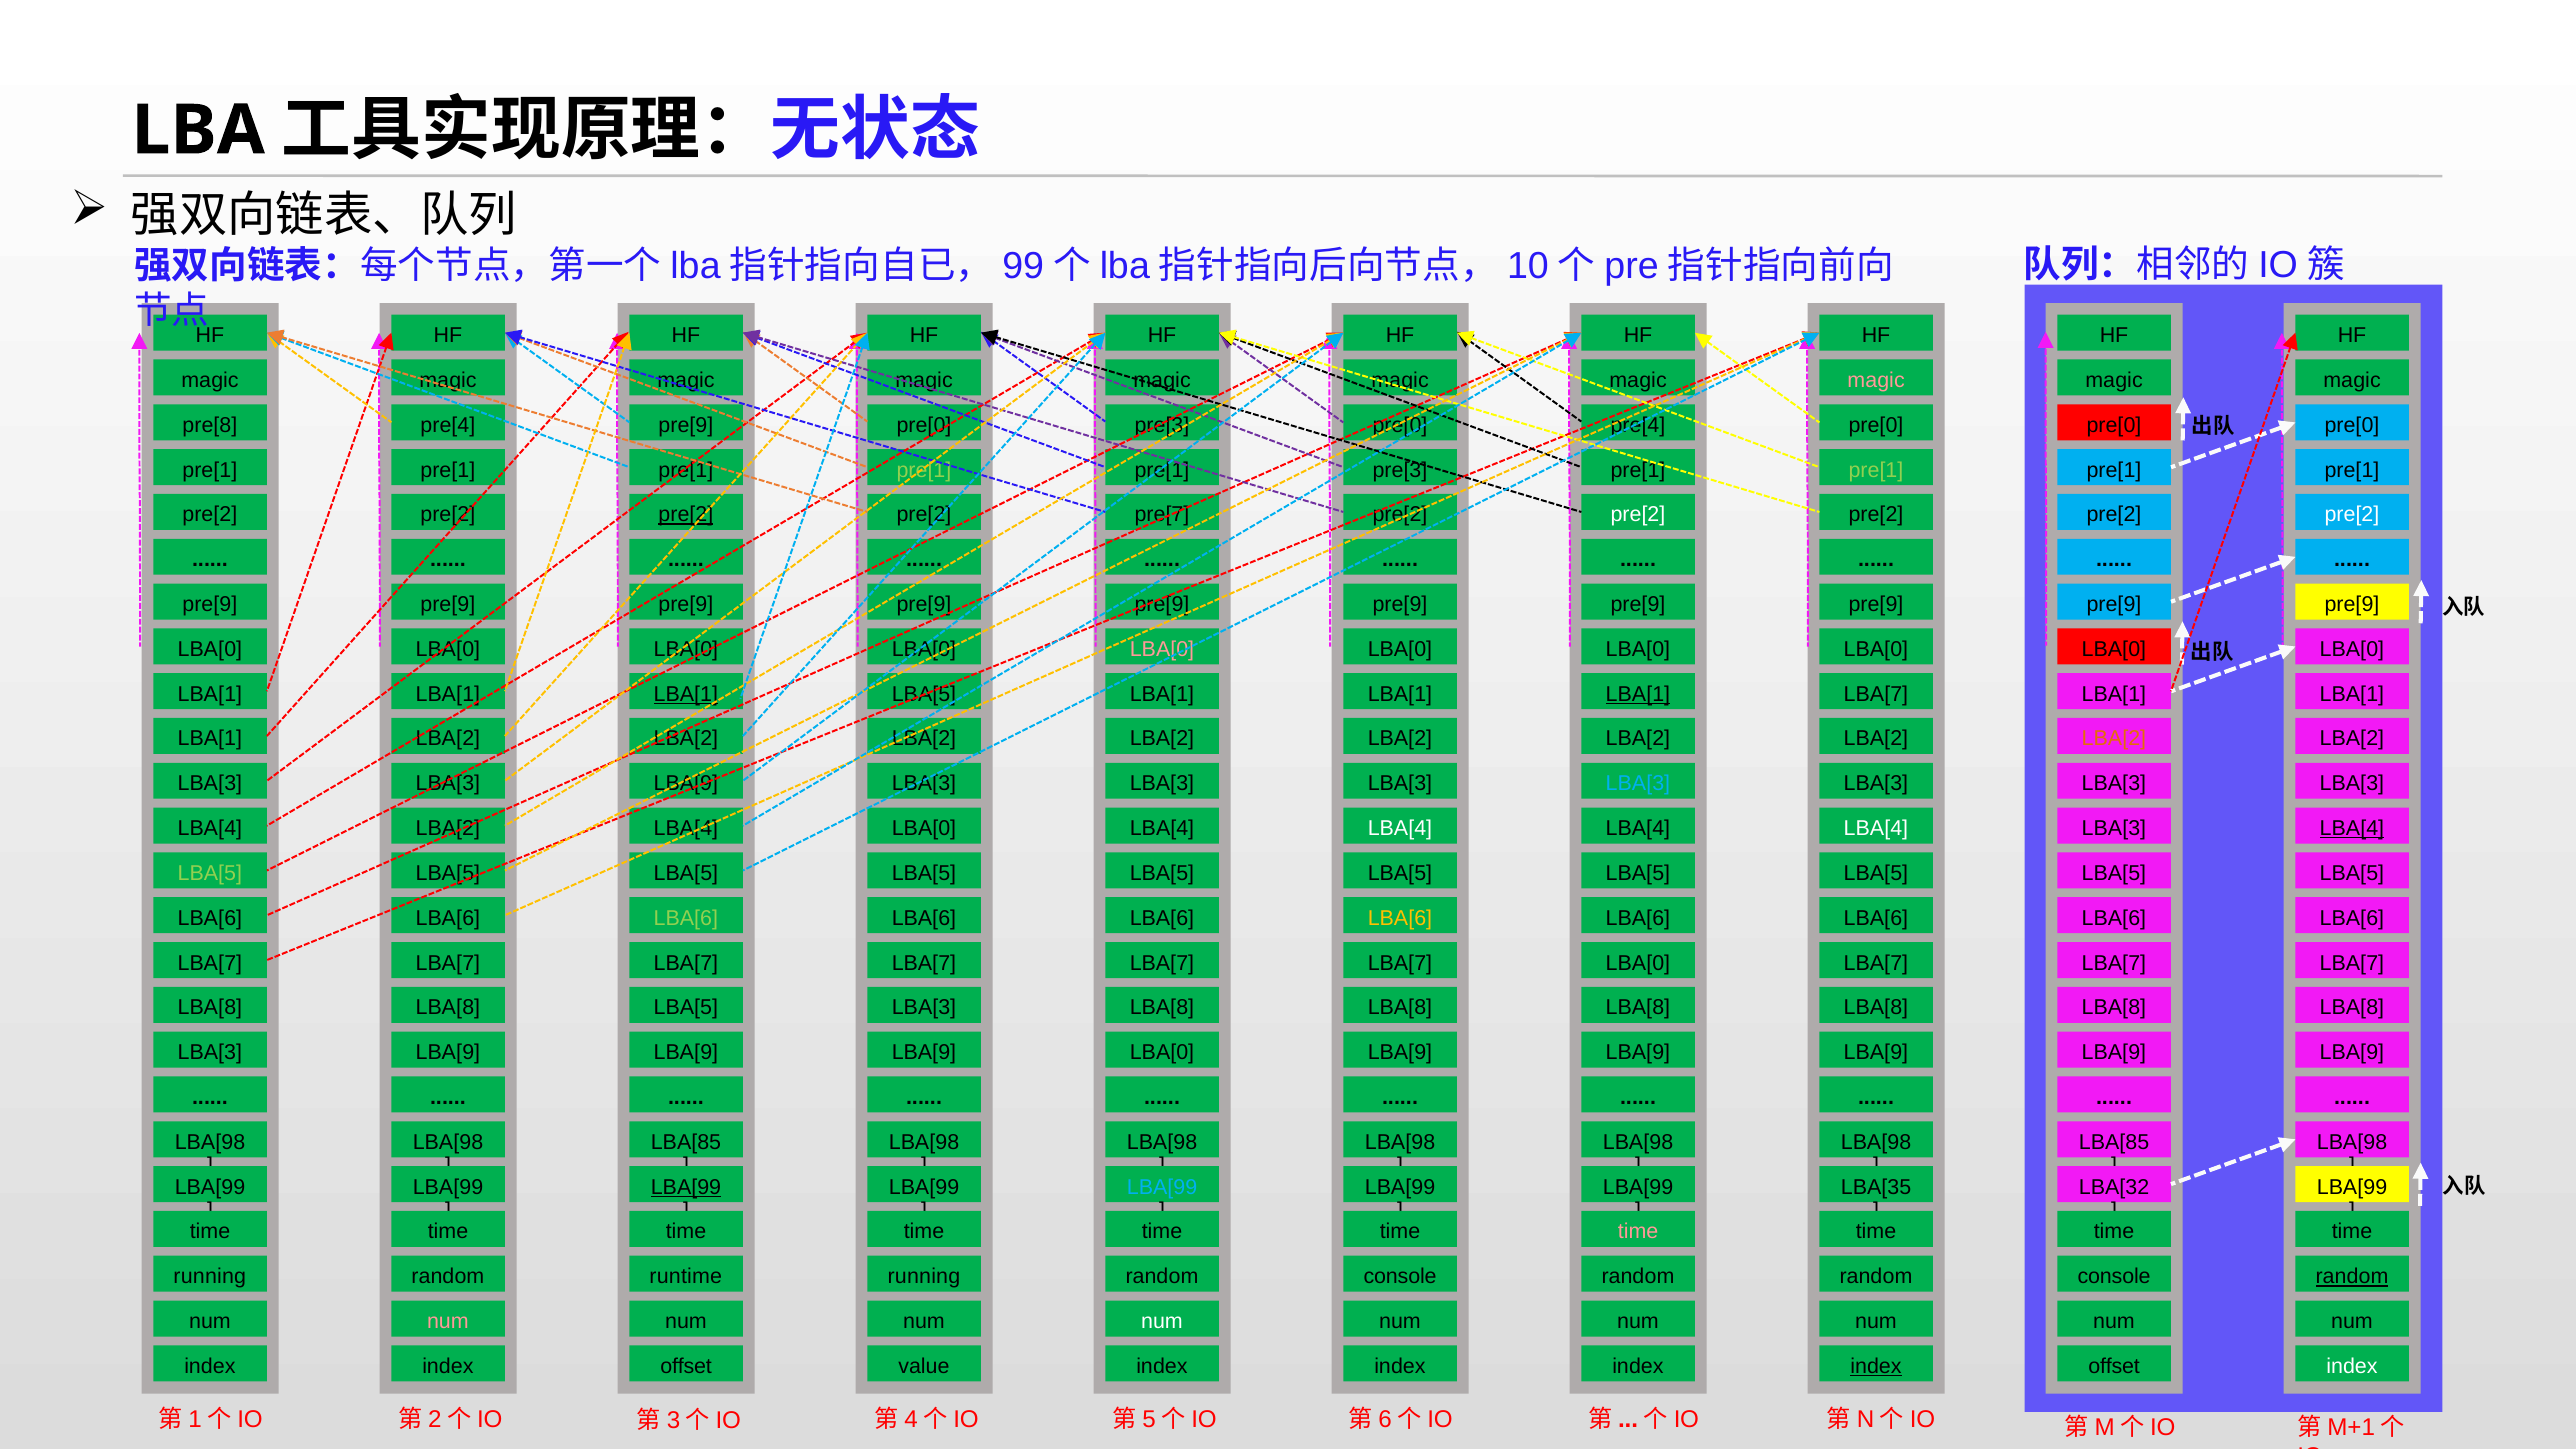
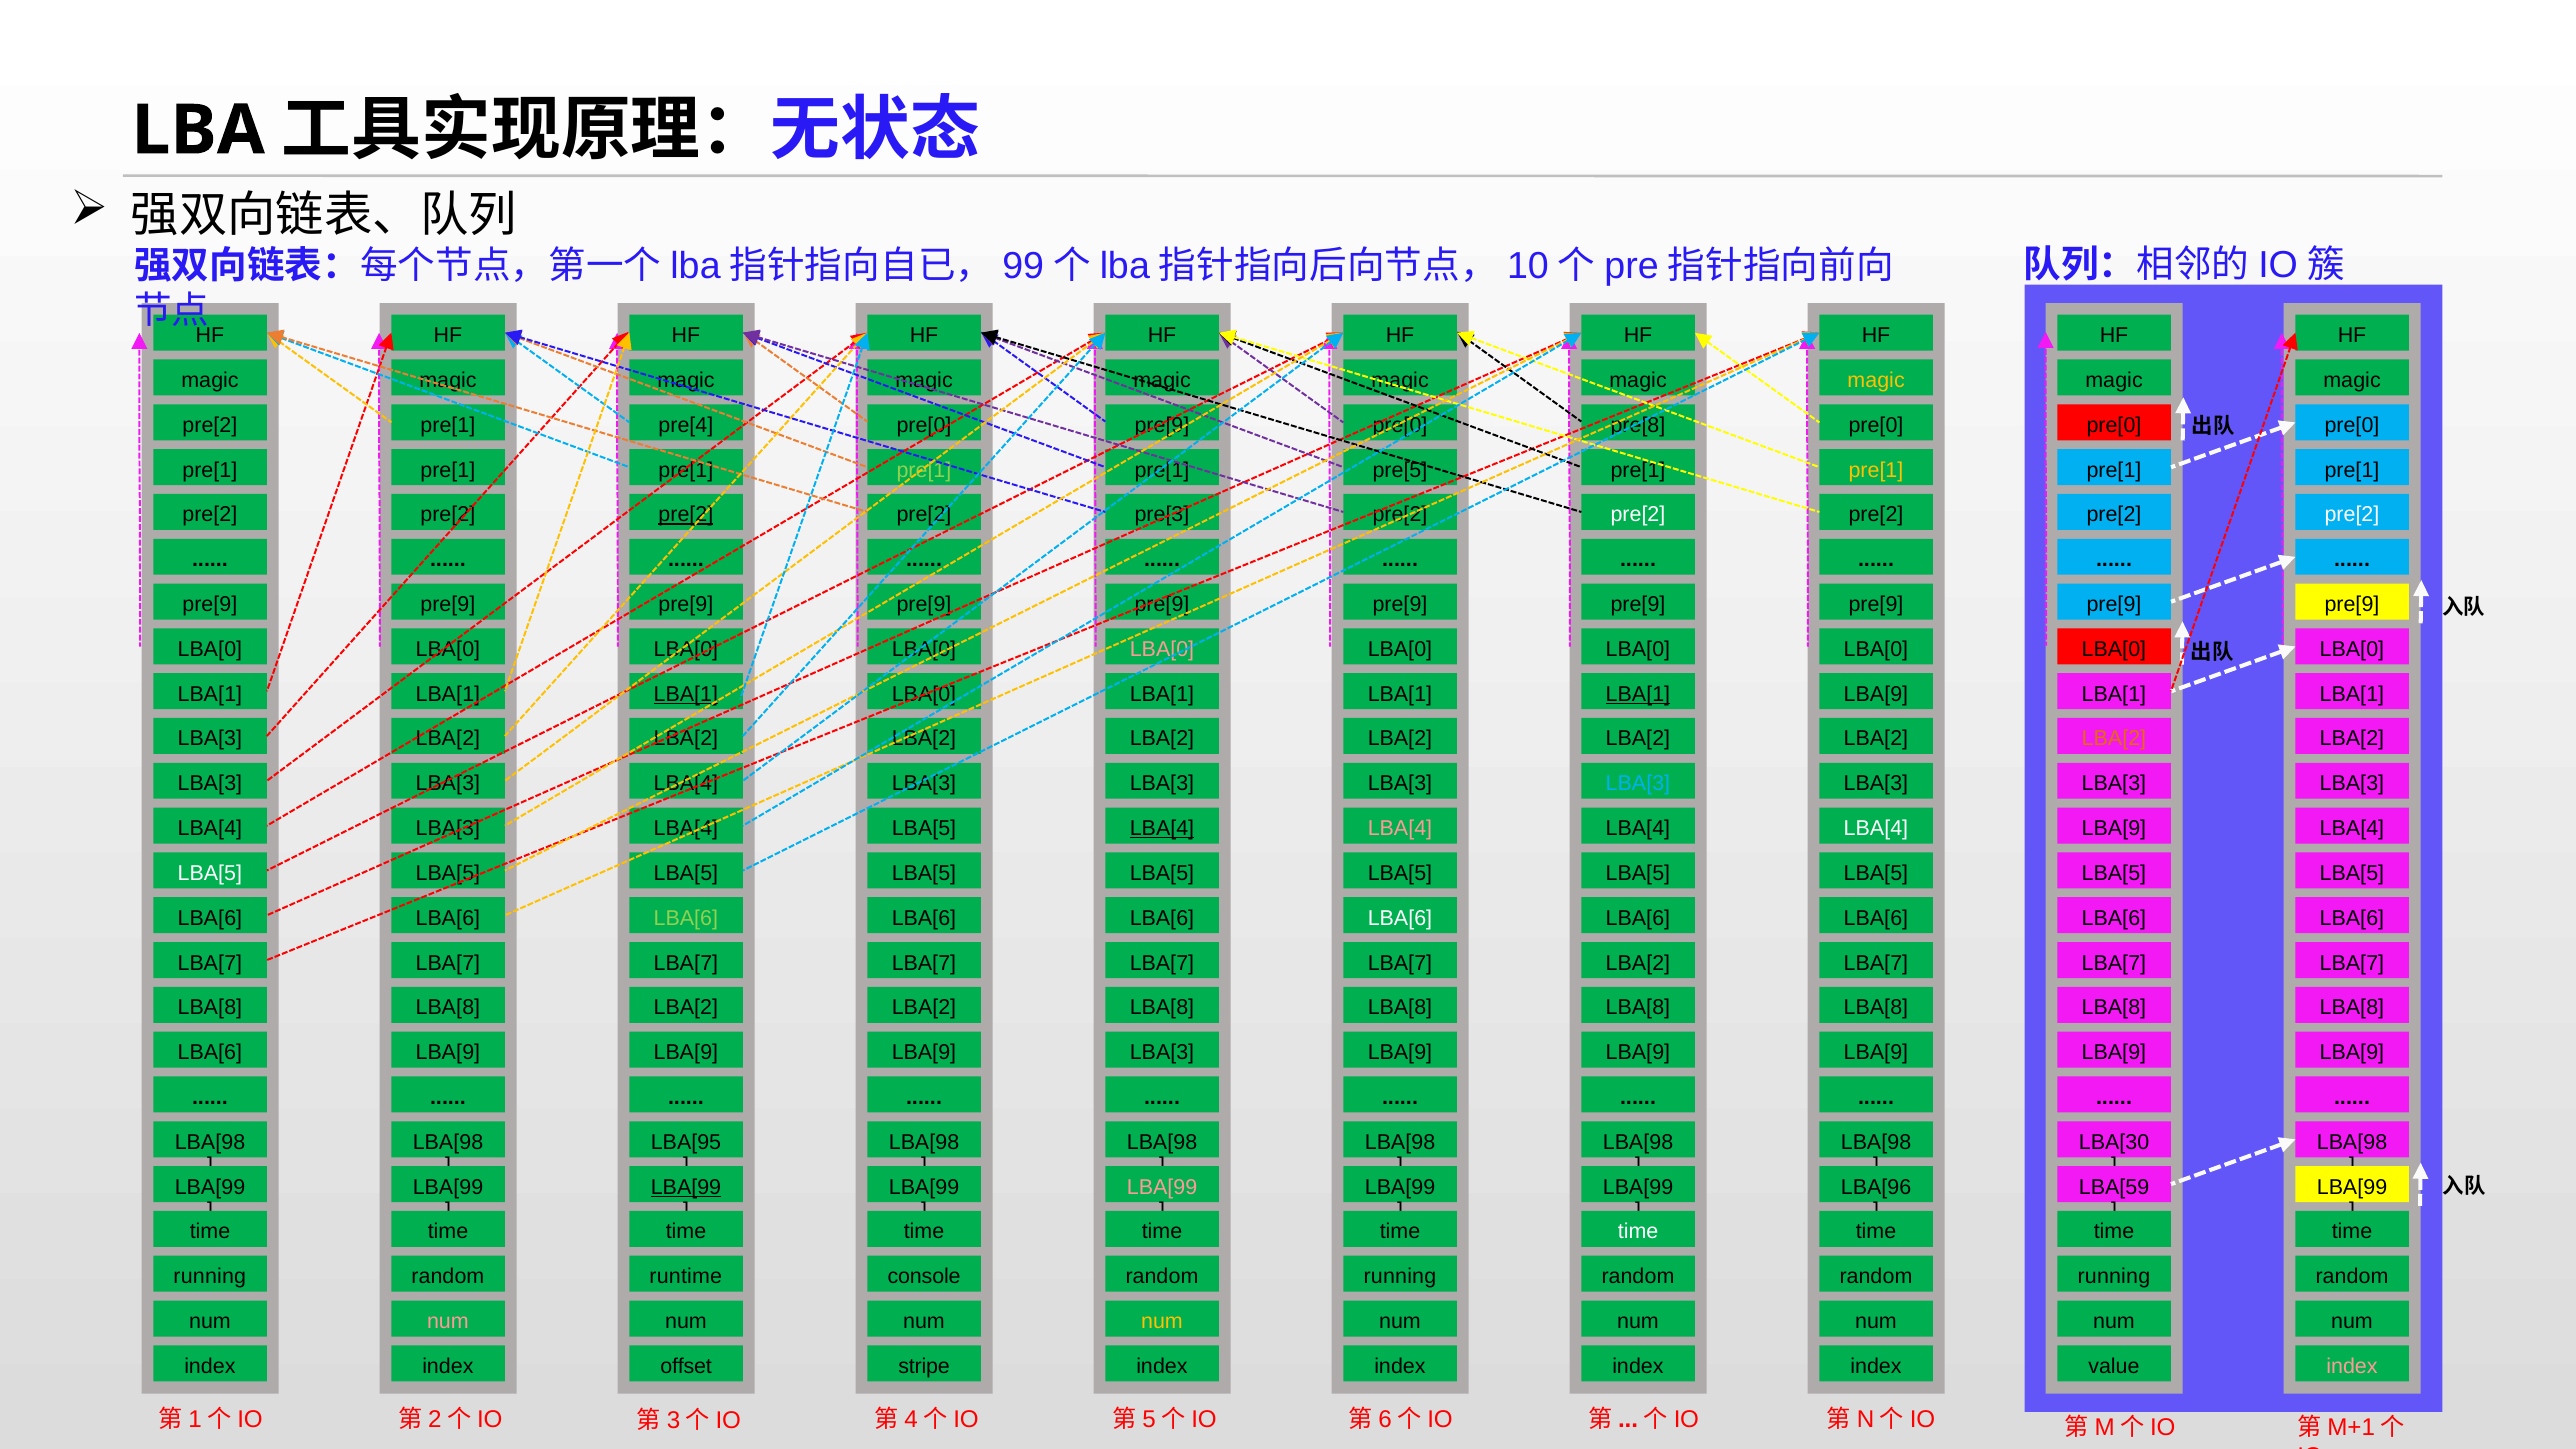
magic at (1876, 380) colour: pink -> yellow
pre[8 at (210, 425): pre[8 -> pre[2
pre[4 at (448, 425): pre[4 -> pre[1
pre[9 at (686, 425): pre[9 -> pre[4
pre[3 at (1162, 425): pre[3 -> pre[9
pre[4 at (1638, 425): pre[4 -> pre[8
pre[3 at (1400, 470): pre[3 -> pre[5
pre[1 at (1876, 470) colour: light green -> yellow
pre[7: pre[7 -> pre[3
LBA[5 at (924, 694): LBA[5 -> LBA[0
LBA[7 at (1876, 694): LBA[7 -> LBA[9
LBA[1 at (210, 739): LBA[1 -> LBA[3
LBA[9 at (686, 784): LBA[9 -> LBA[4
LBA[2 at (448, 829): LBA[2 -> LBA[3
LBA[0 at (924, 829): LBA[0 -> LBA[5
LBA[4 at (1162, 829) underline: none -> present
LBA[4 at (1400, 829) colour: white -> pink
LBA[3 at (2114, 829): LBA[3 -> LBA[9
LBA[4 at (2352, 829) underline: present -> none
LBA[5 at (210, 873) colour: light green -> white
LBA[6 at (1400, 918) colour: yellow -> white
LBA[0 at (1638, 963): LBA[0 -> LBA[2
LBA[5 at (686, 1008): LBA[5 -> LBA[2
LBA[3 at (924, 1008): LBA[3 -> LBA[2
LBA[3 at (210, 1053): LBA[3 -> LBA[6
LBA[0 at (1162, 1053): LBA[0 -> LBA[3
LBA[85 at (686, 1142): LBA[85 -> LBA[95
LBA[85 at (2114, 1142): LBA[85 -> LBA[30
LBA[99 at (1162, 1187) colour: light blue -> pink
LBA[35: LBA[35 -> LBA[96
LBA[32: LBA[32 -> LBA[59
time at (1638, 1232) colour: pink -> white
running at (924, 1277): running -> console
console at (1400, 1277): console -> running
console at (2114, 1277): console -> running
random at (2352, 1277) underline: present -> none
num at (1162, 1321) colour: white -> yellow
value: value -> stripe
index at (1876, 1366) underline: present -> none
offset at (2114, 1366): offset -> value
index at (2352, 1366) colour: white -> pink
